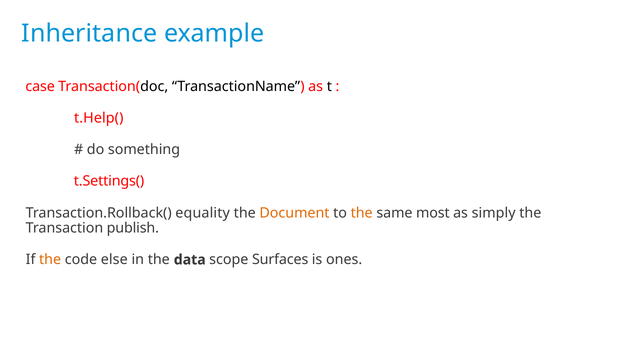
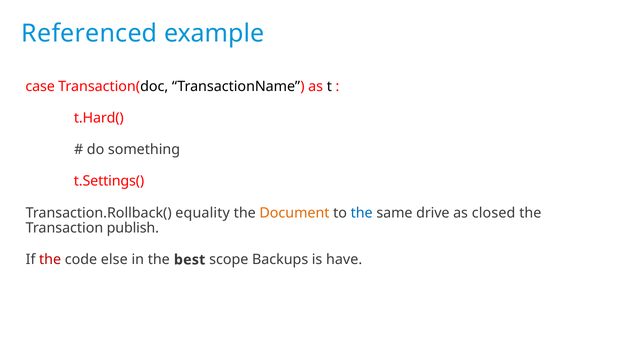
Inheritance: Inheritance -> Referenced
t.Help(: t.Help( -> t.Hard(
the at (362, 213) colour: orange -> blue
most: most -> drive
simply: simply -> closed
the at (50, 260) colour: orange -> red
data: data -> best
Surfaces: Surfaces -> Backups
ones: ones -> have
